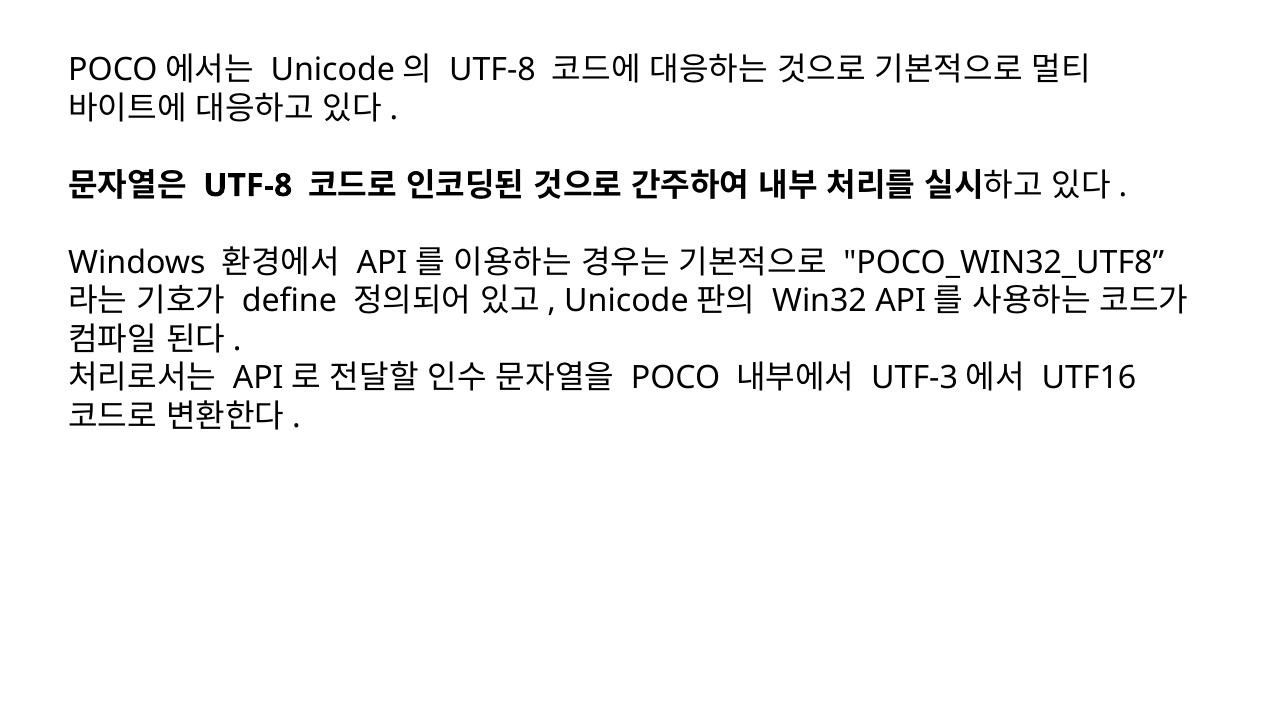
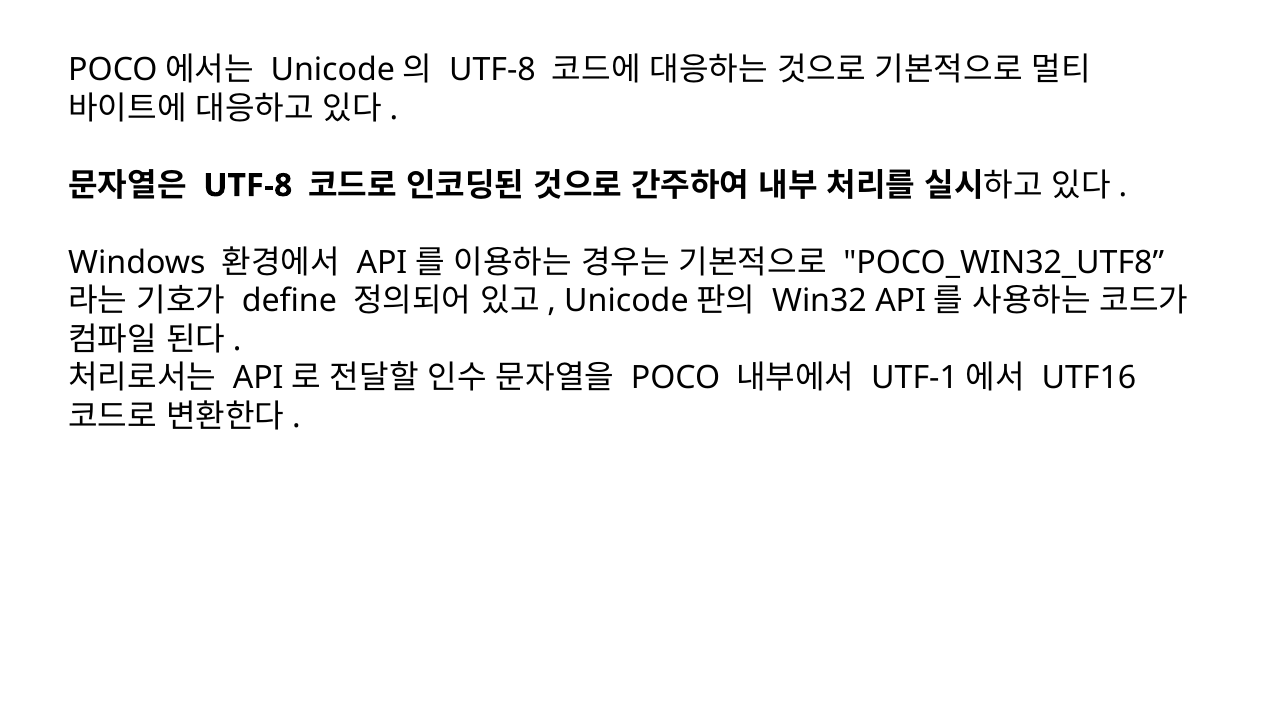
UTF-3: UTF-3 -> UTF-1
